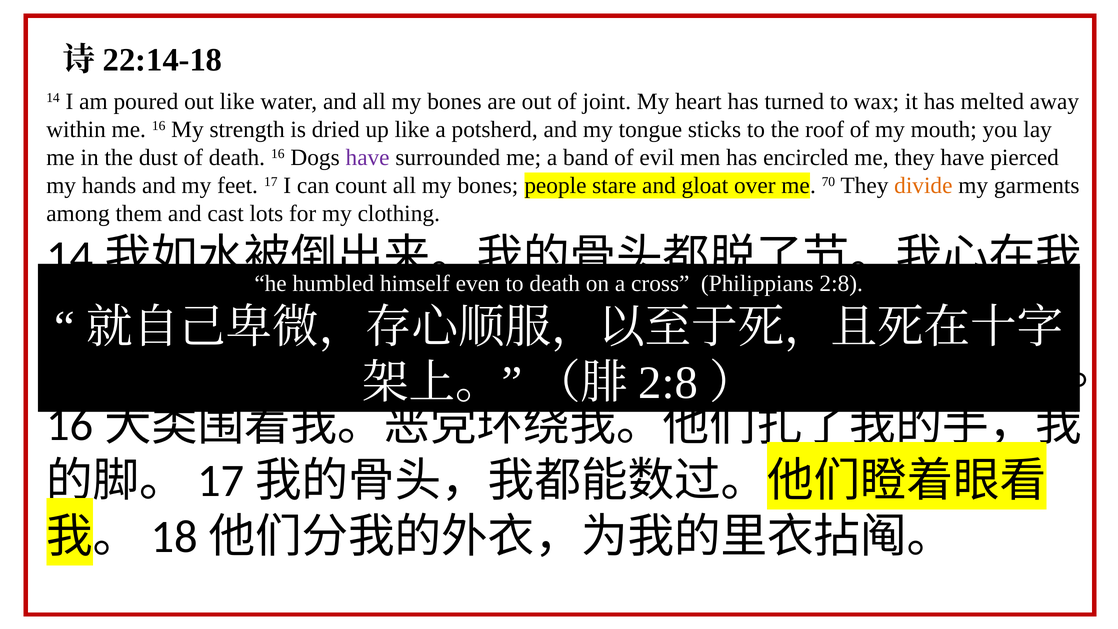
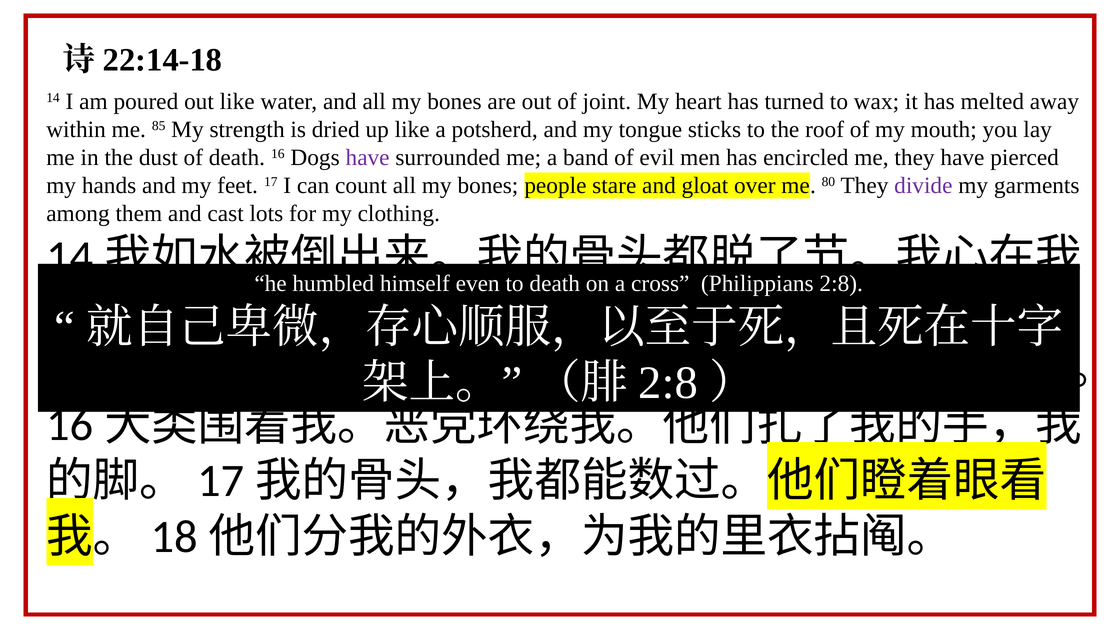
me 16: 16 -> 85
70: 70 -> 80
divide colour: orange -> purple
